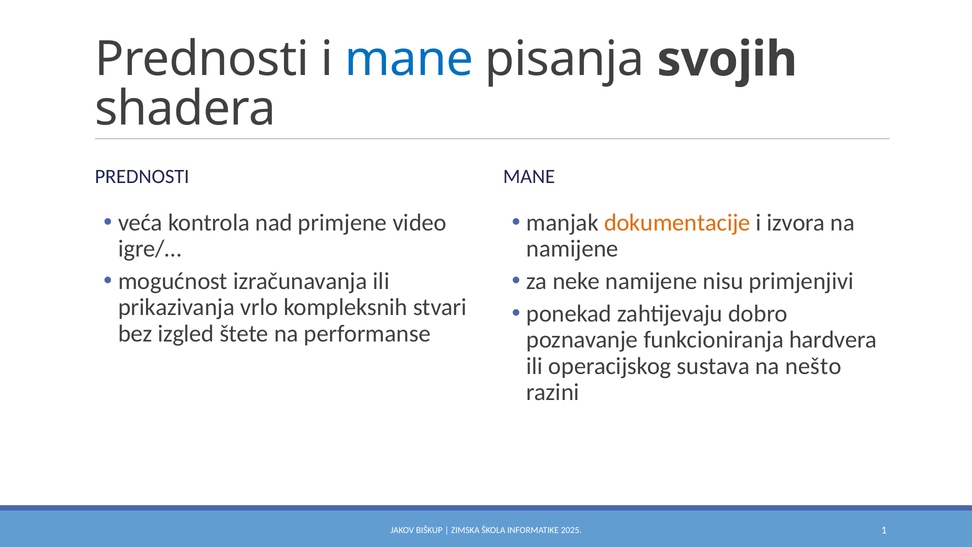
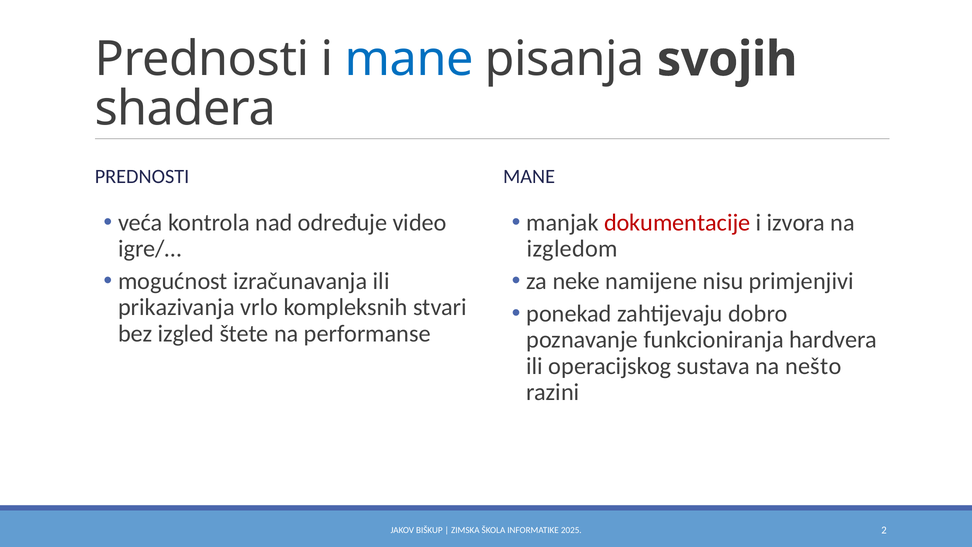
primjene: primjene -> određuje
dokumentacije colour: orange -> red
namijene at (572, 249): namijene -> izgledom
1: 1 -> 2
